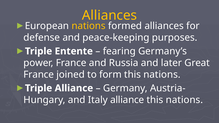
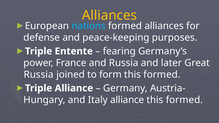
nations at (89, 26) colour: yellow -> light blue
France at (39, 75): France -> Russia
form this nations: nations -> formed
nations at (184, 100): nations -> formed
